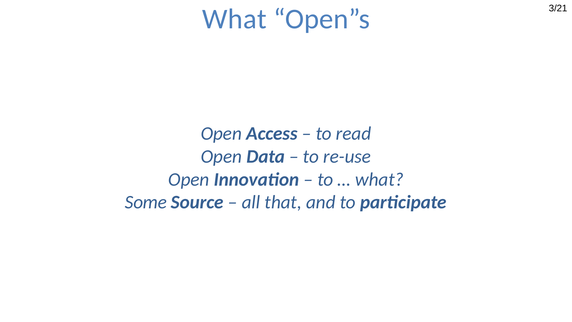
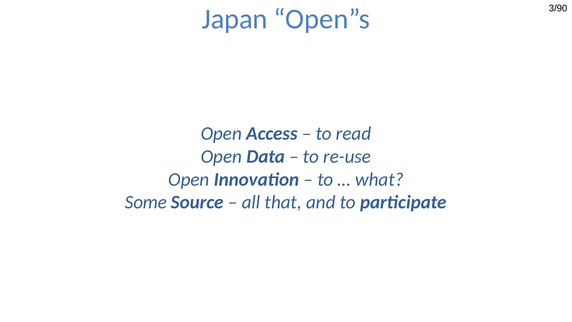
What at (234, 19): What -> Japan
3/21: 3/21 -> 3/90
